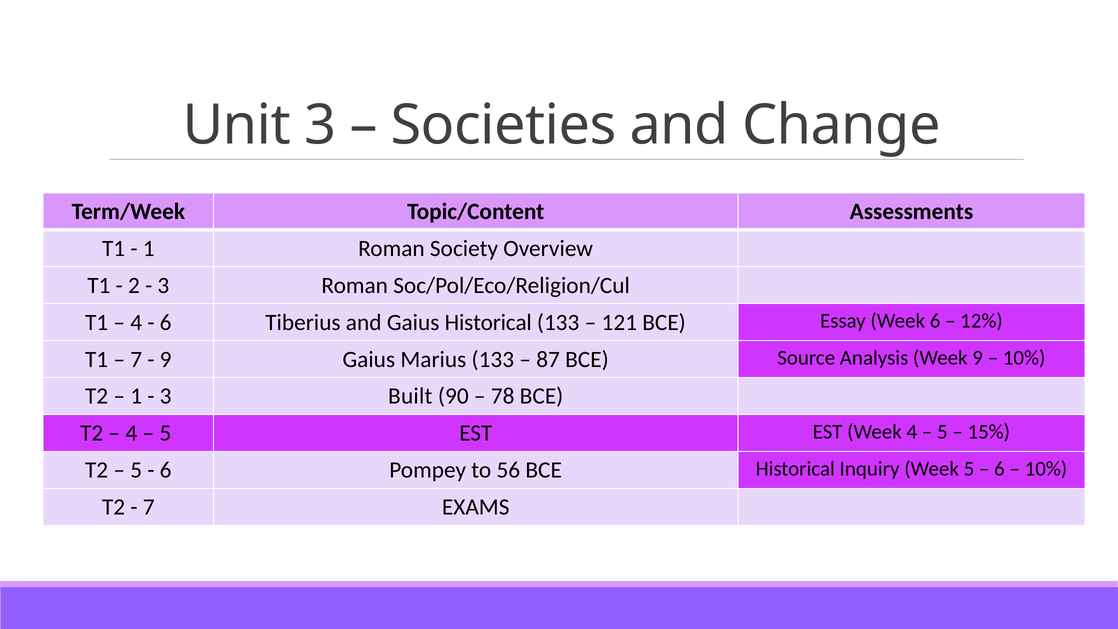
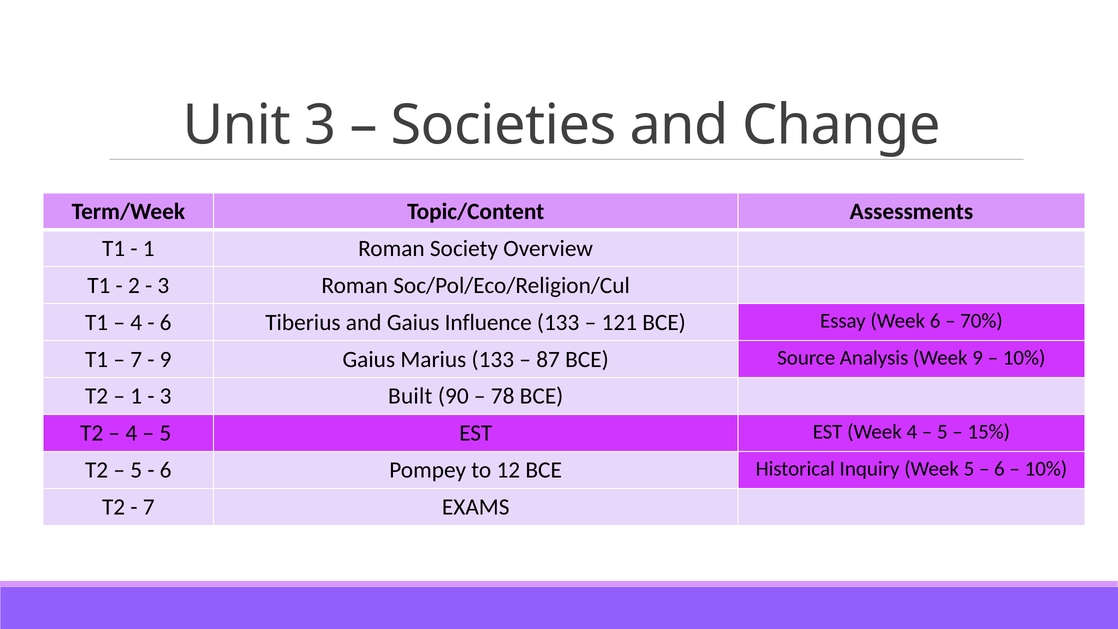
Gaius Historical: Historical -> Influence
12%: 12% -> 70%
56: 56 -> 12
